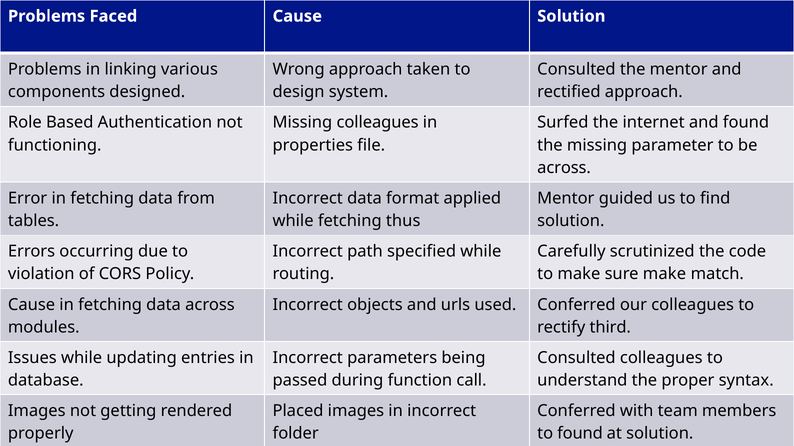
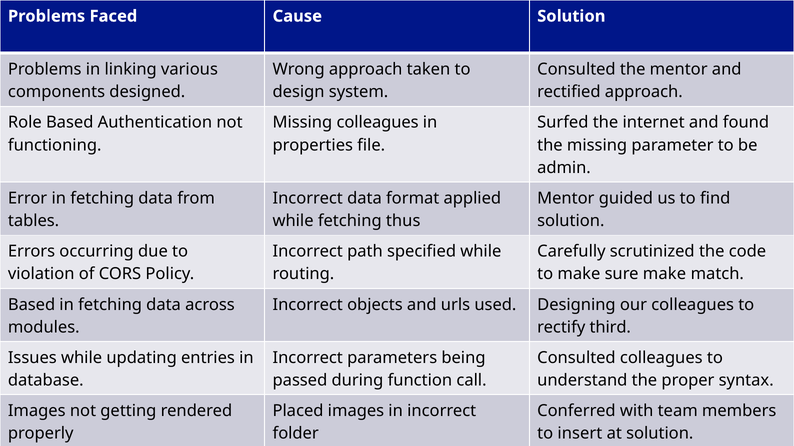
across at (564, 168): across -> admin
Cause at (32, 305): Cause -> Based
used Conferred: Conferred -> Designing
to found: found -> insert
